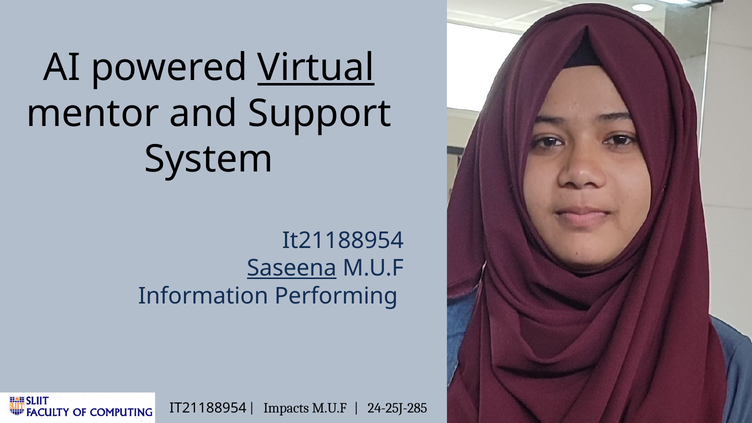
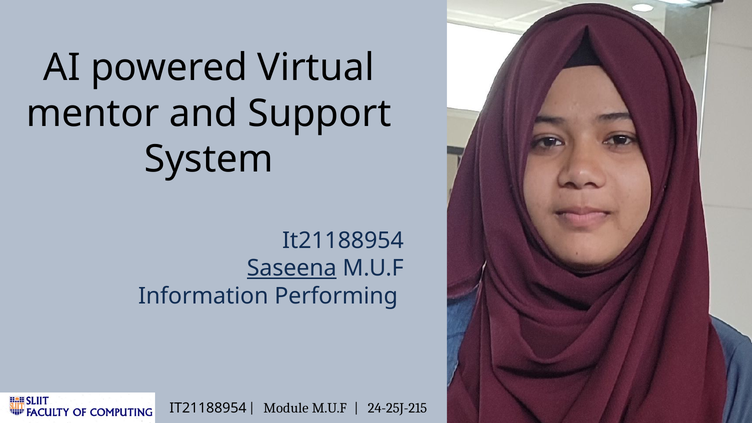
Virtual underline: present -> none
Impacts: Impacts -> Module
24-25J-285: 24-25J-285 -> 24-25J-215
